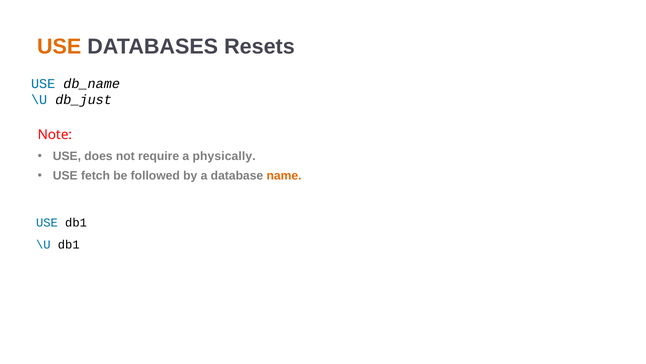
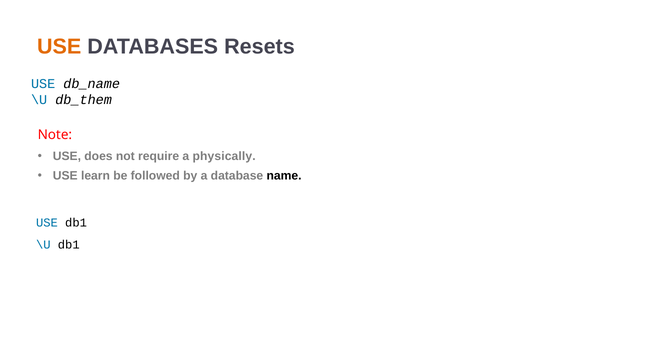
db_just: db_just -> db_them
fetch: fetch -> learn
name colour: orange -> black
